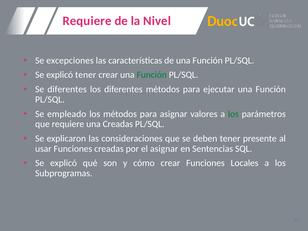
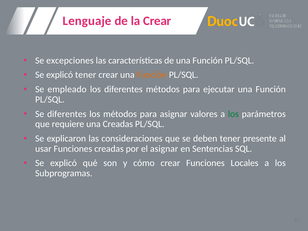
Requiere at (87, 21): Requiere -> Lenguaje
la Nivel: Nivel -> Crear
Función at (152, 75) colour: green -> orange
Se diferentes: diferentes -> empleado
Se empleado: empleado -> diferentes
